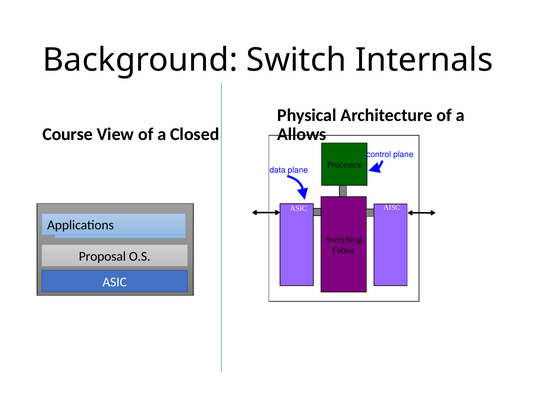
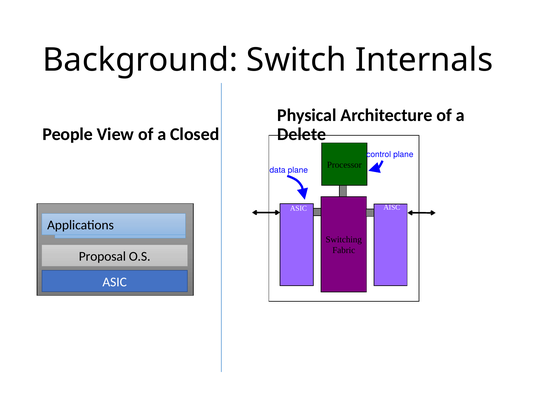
Course: Course -> People
Allows: Allows -> Delete
